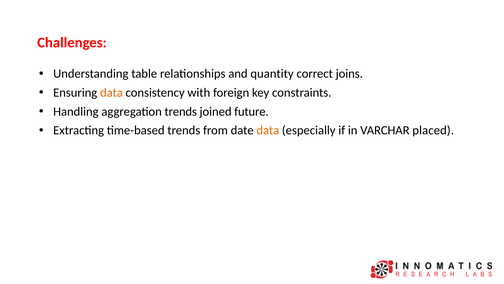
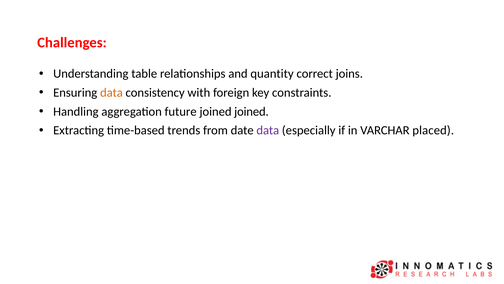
aggregation trends: trends -> future
joined future: future -> joined
data at (268, 130) colour: orange -> purple
